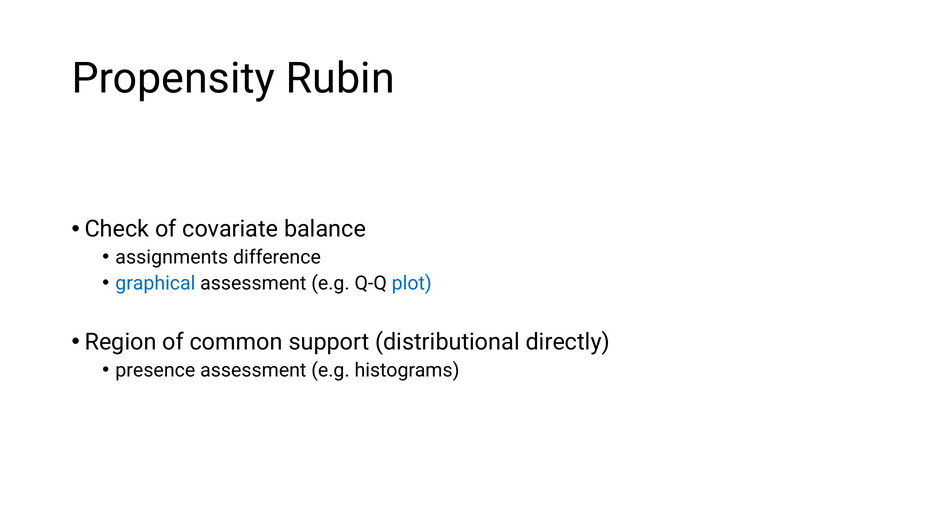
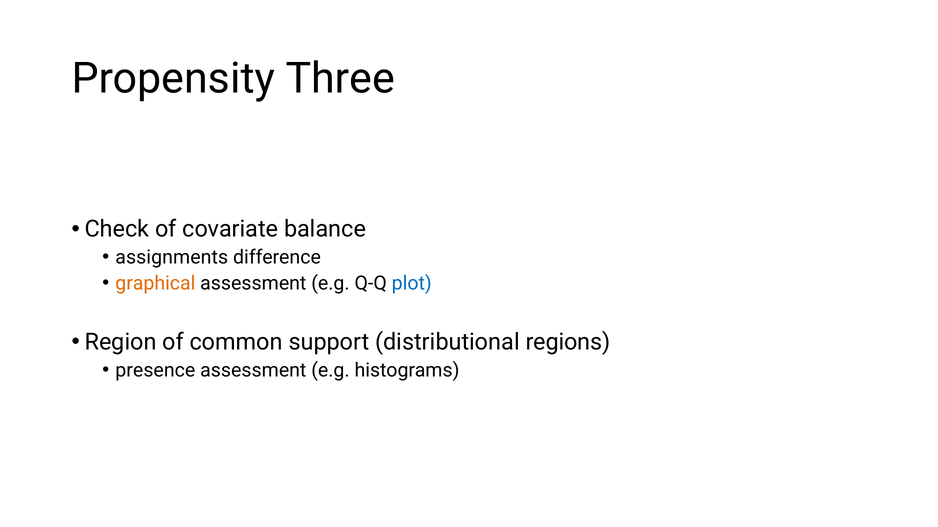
Rubin: Rubin -> Three
graphical colour: blue -> orange
directly: directly -> regions
